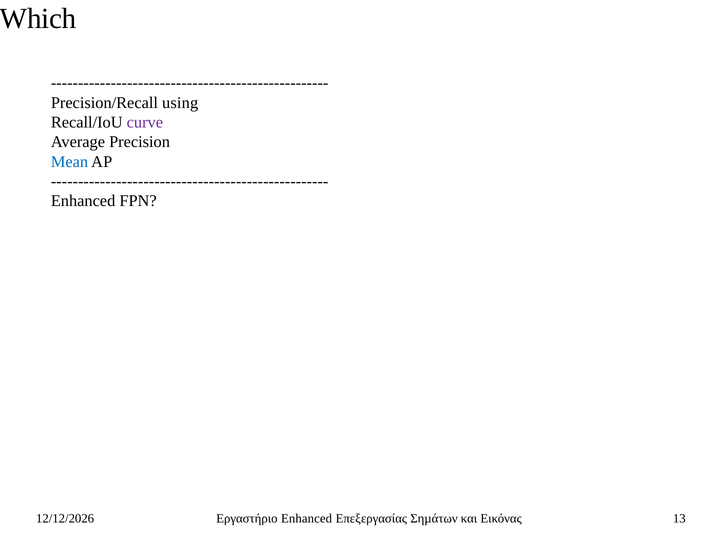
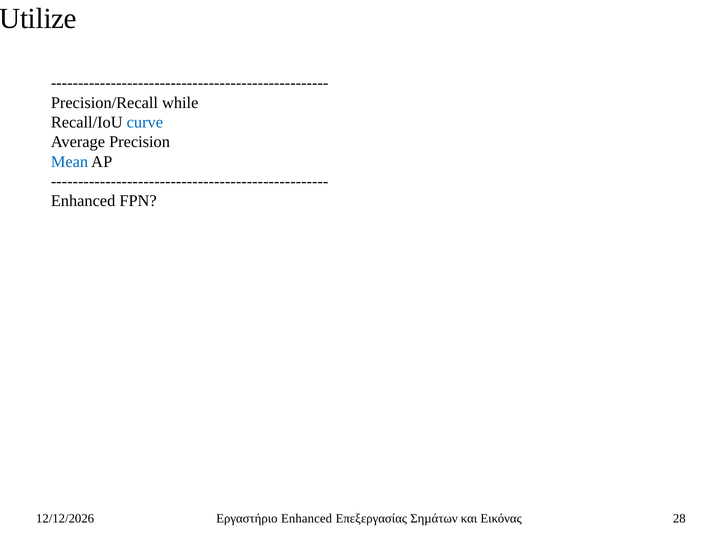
Which: Which -> Utilize
using: using -> while
curve colour: purple -> blue
13: 13 -> 28
